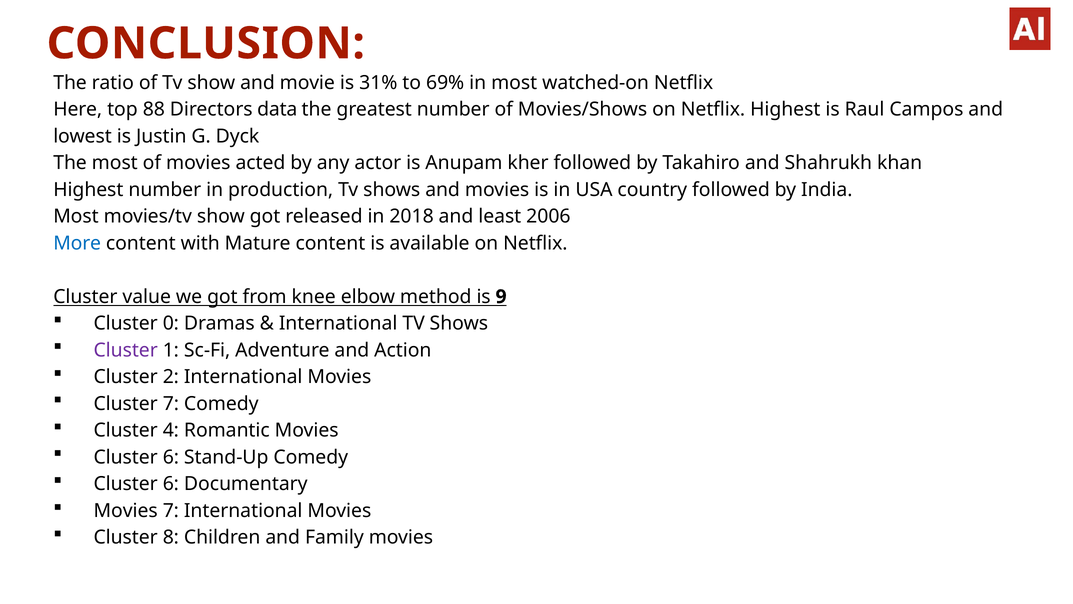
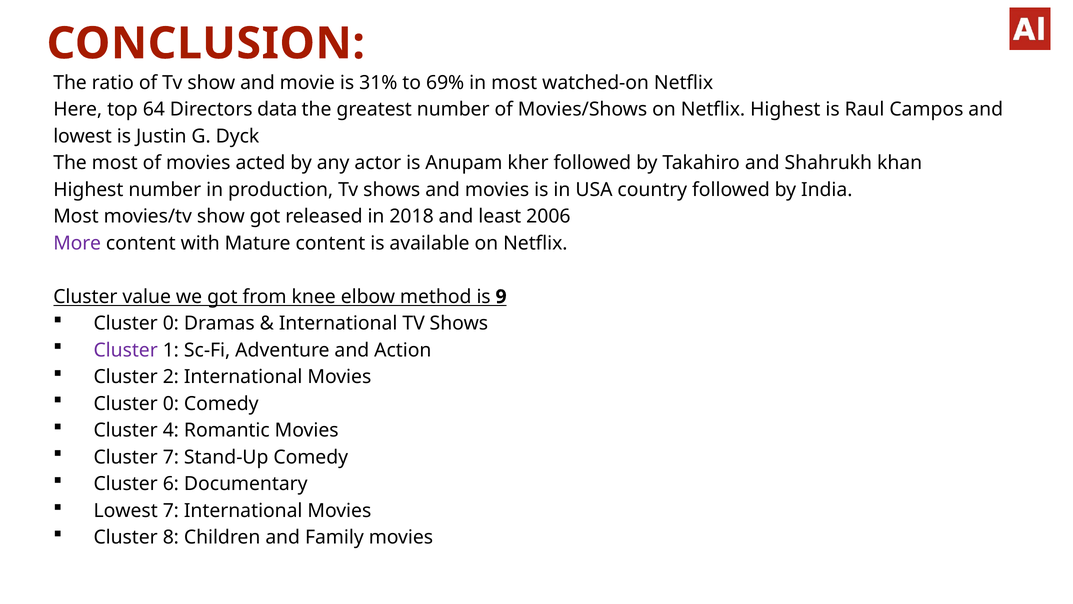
88: 88 -> 64
More colour: blue -> purple
7 at (171, 403): 7 -> 0
6 at (171, 457): 6 -> 7
Movies at (126, 510): Movies -> Lowest
